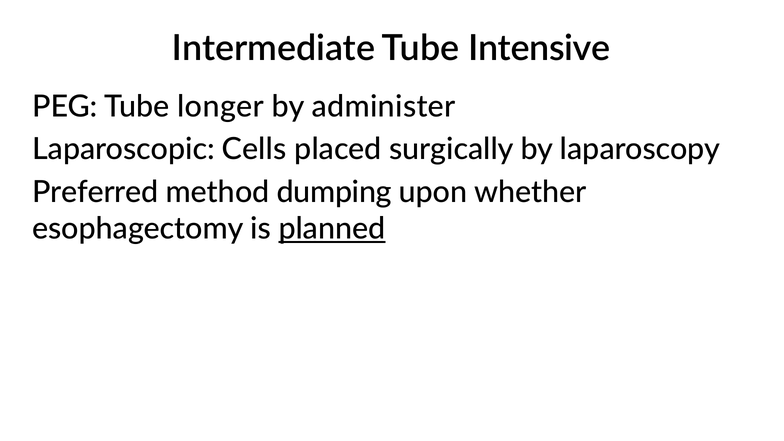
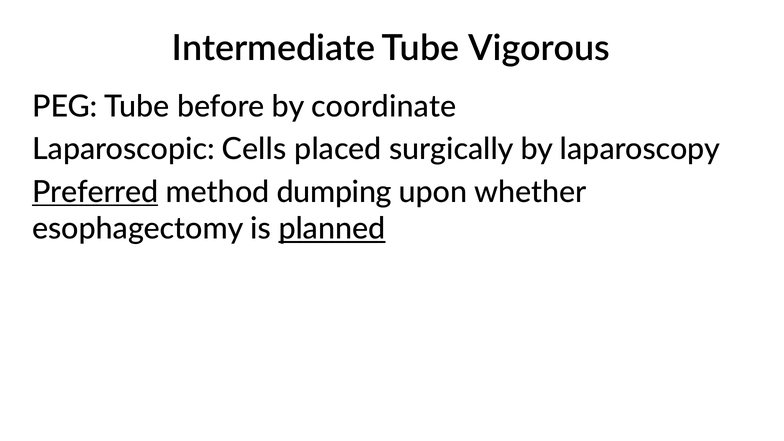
Intensive: Intensive -> Vigorous
longer: longer -> before
administer: administer -> coordinate
Preferred underline: none -> present
